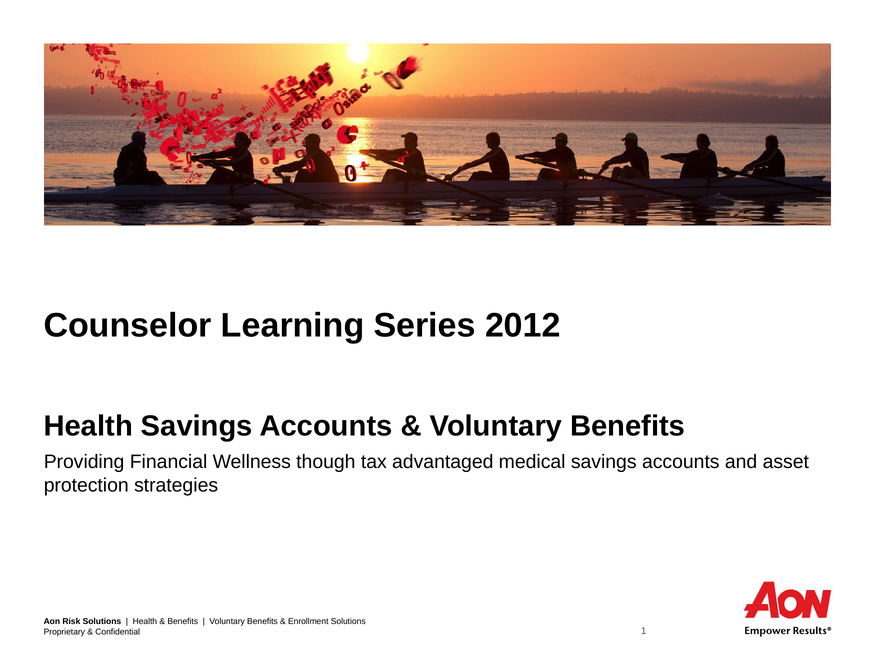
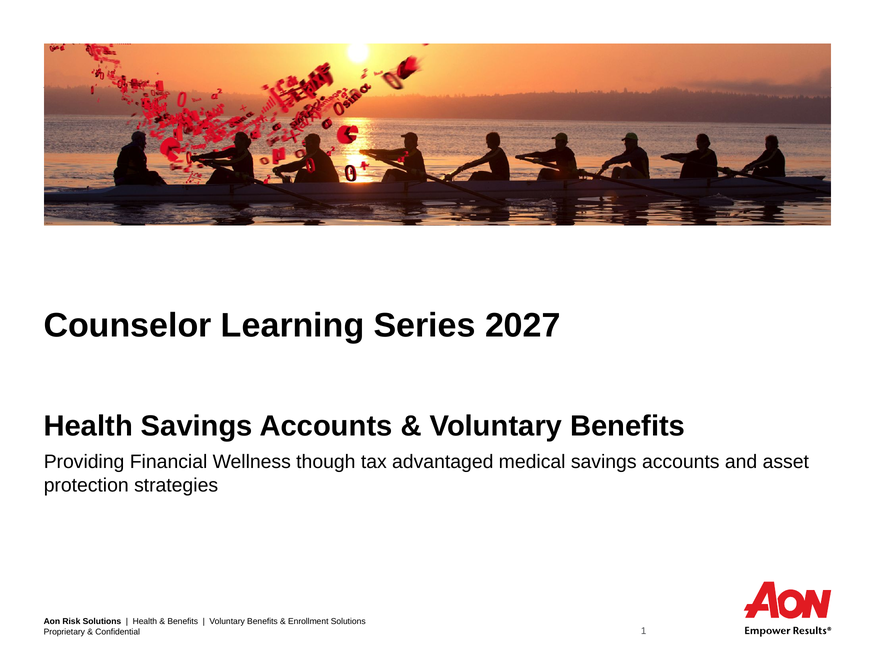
2012: 2012 -> 2027
